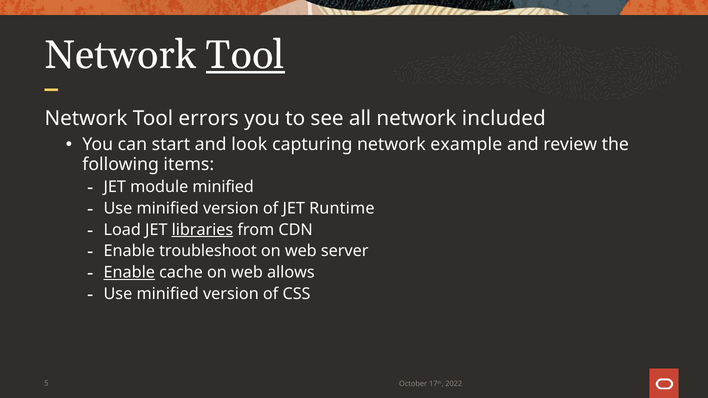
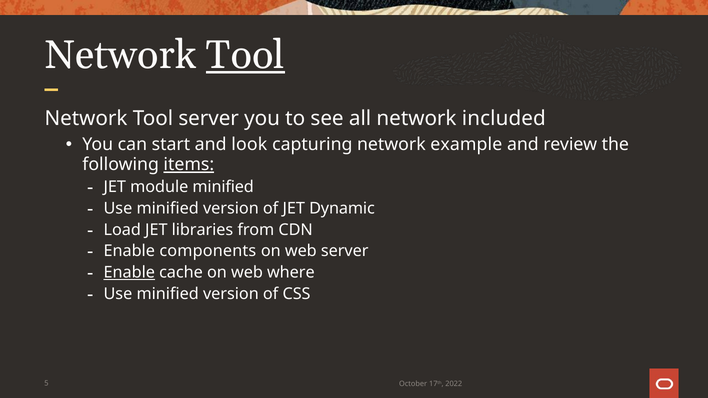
Tool errors: errors -> server
items underline: none -> present
Runtime: Runtime -> Dynamic
libraries underline: present -> none
troubleshoot: troubleshoot -> components
allows: allows -> where
